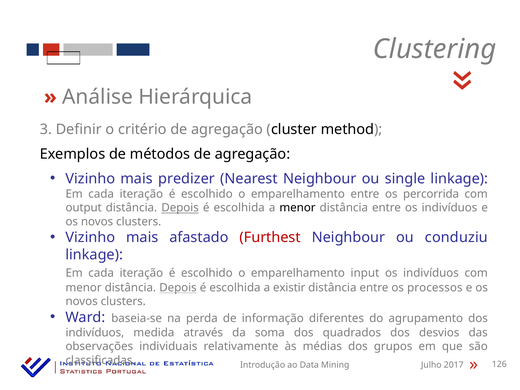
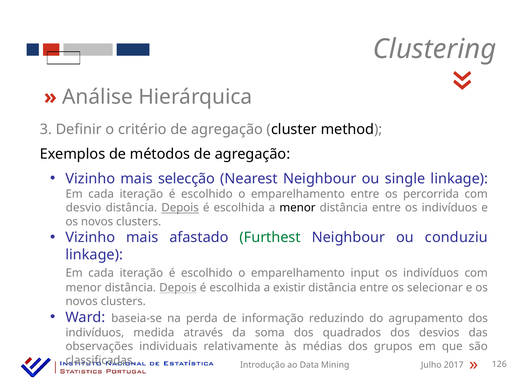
predizer: predizer -> selecção
output: output -> desvio
Furthest colour: red -> green
processos: processos -> selecionar
diferentes: diferentes -> reduzindo
